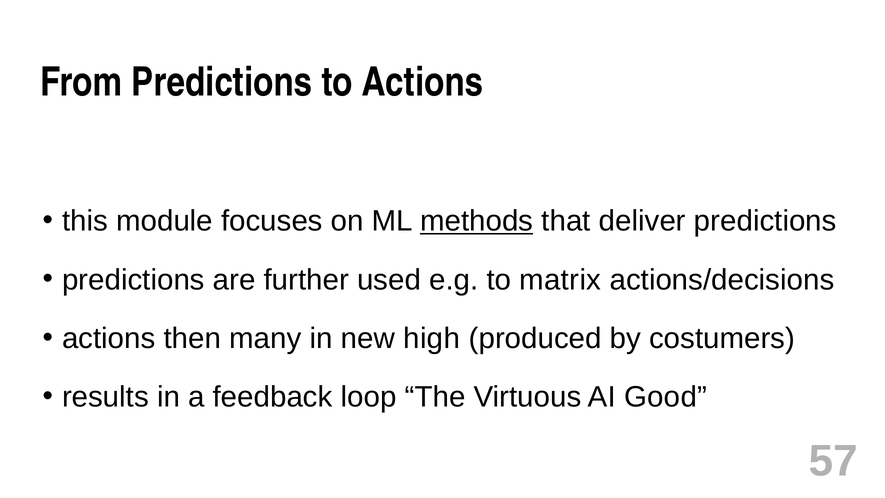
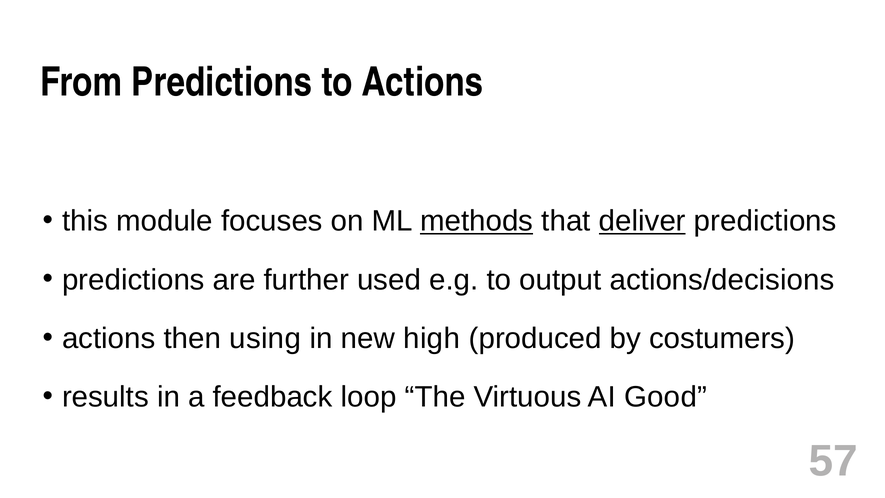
deliver underline: none -> present
matrix: matrix -> output
many: many -> using
